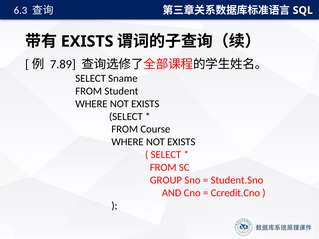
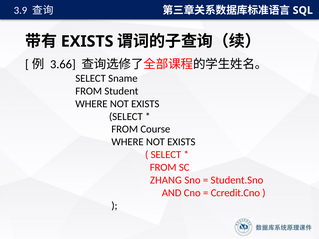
6.3: 6.3 -> 3.9
7.89: 7.89 -> 3.66
GROUP: GROUP -> ZHANG
